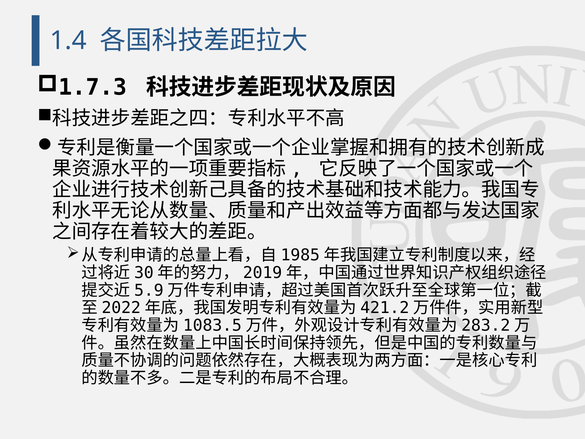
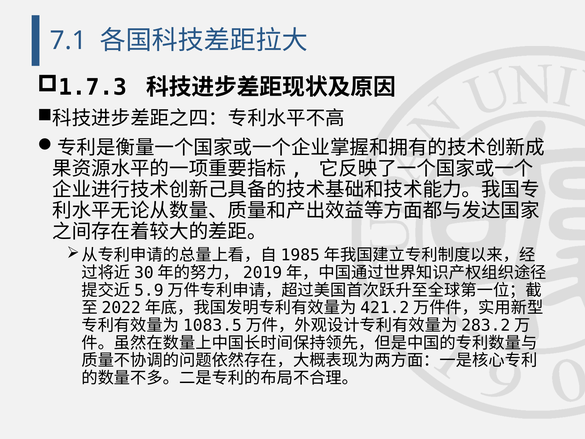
1.4: 1.4 -> 7.1
